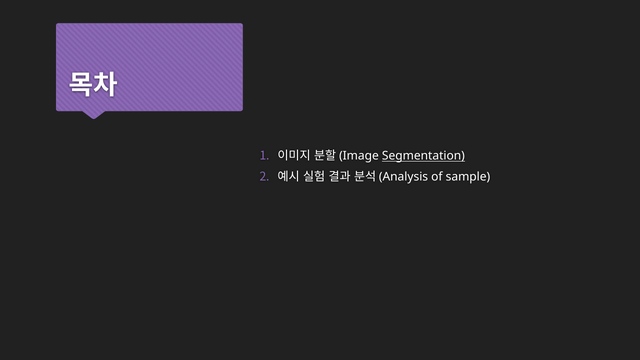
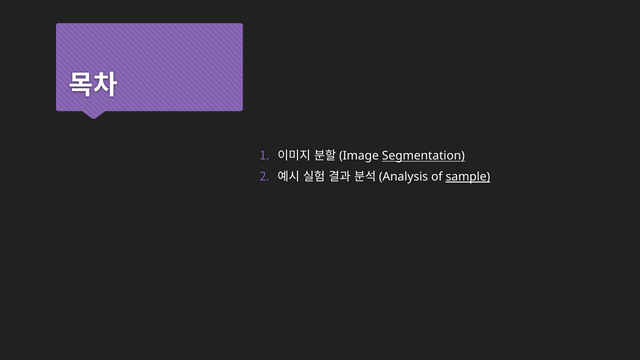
sample underline: none -> present
